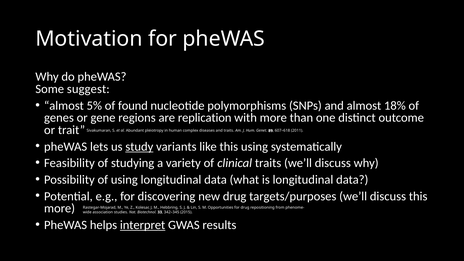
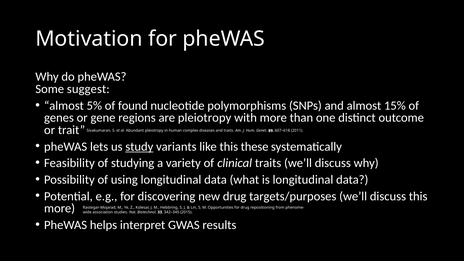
18%: 18% -> 15%
are replication: replication -> pleiotropy
this using: using -> these
interpret underline: present -> none
